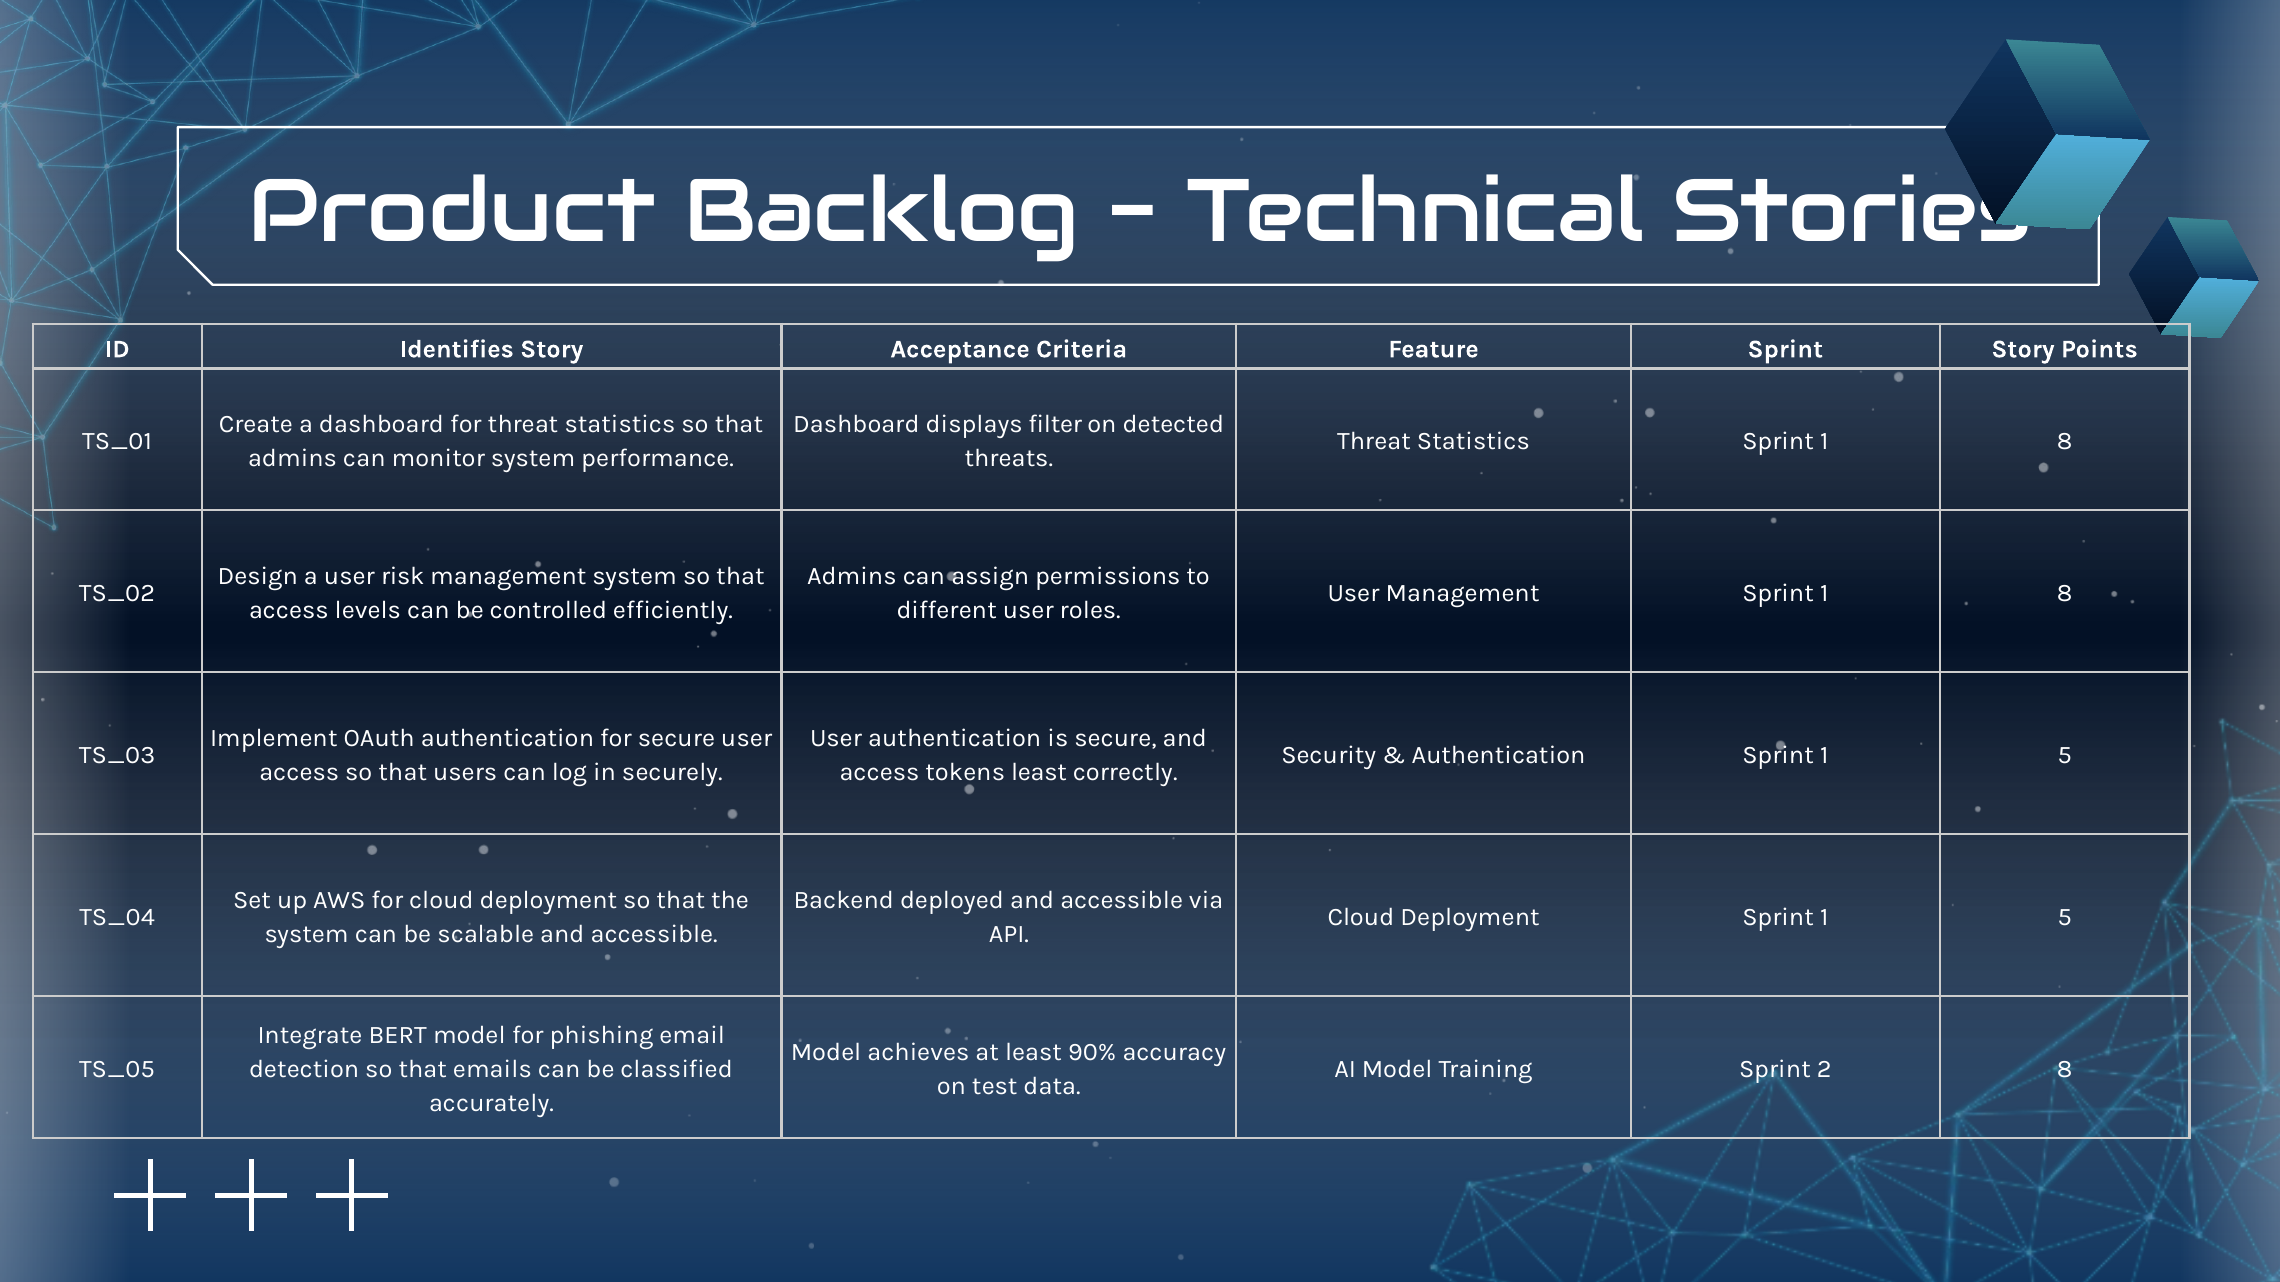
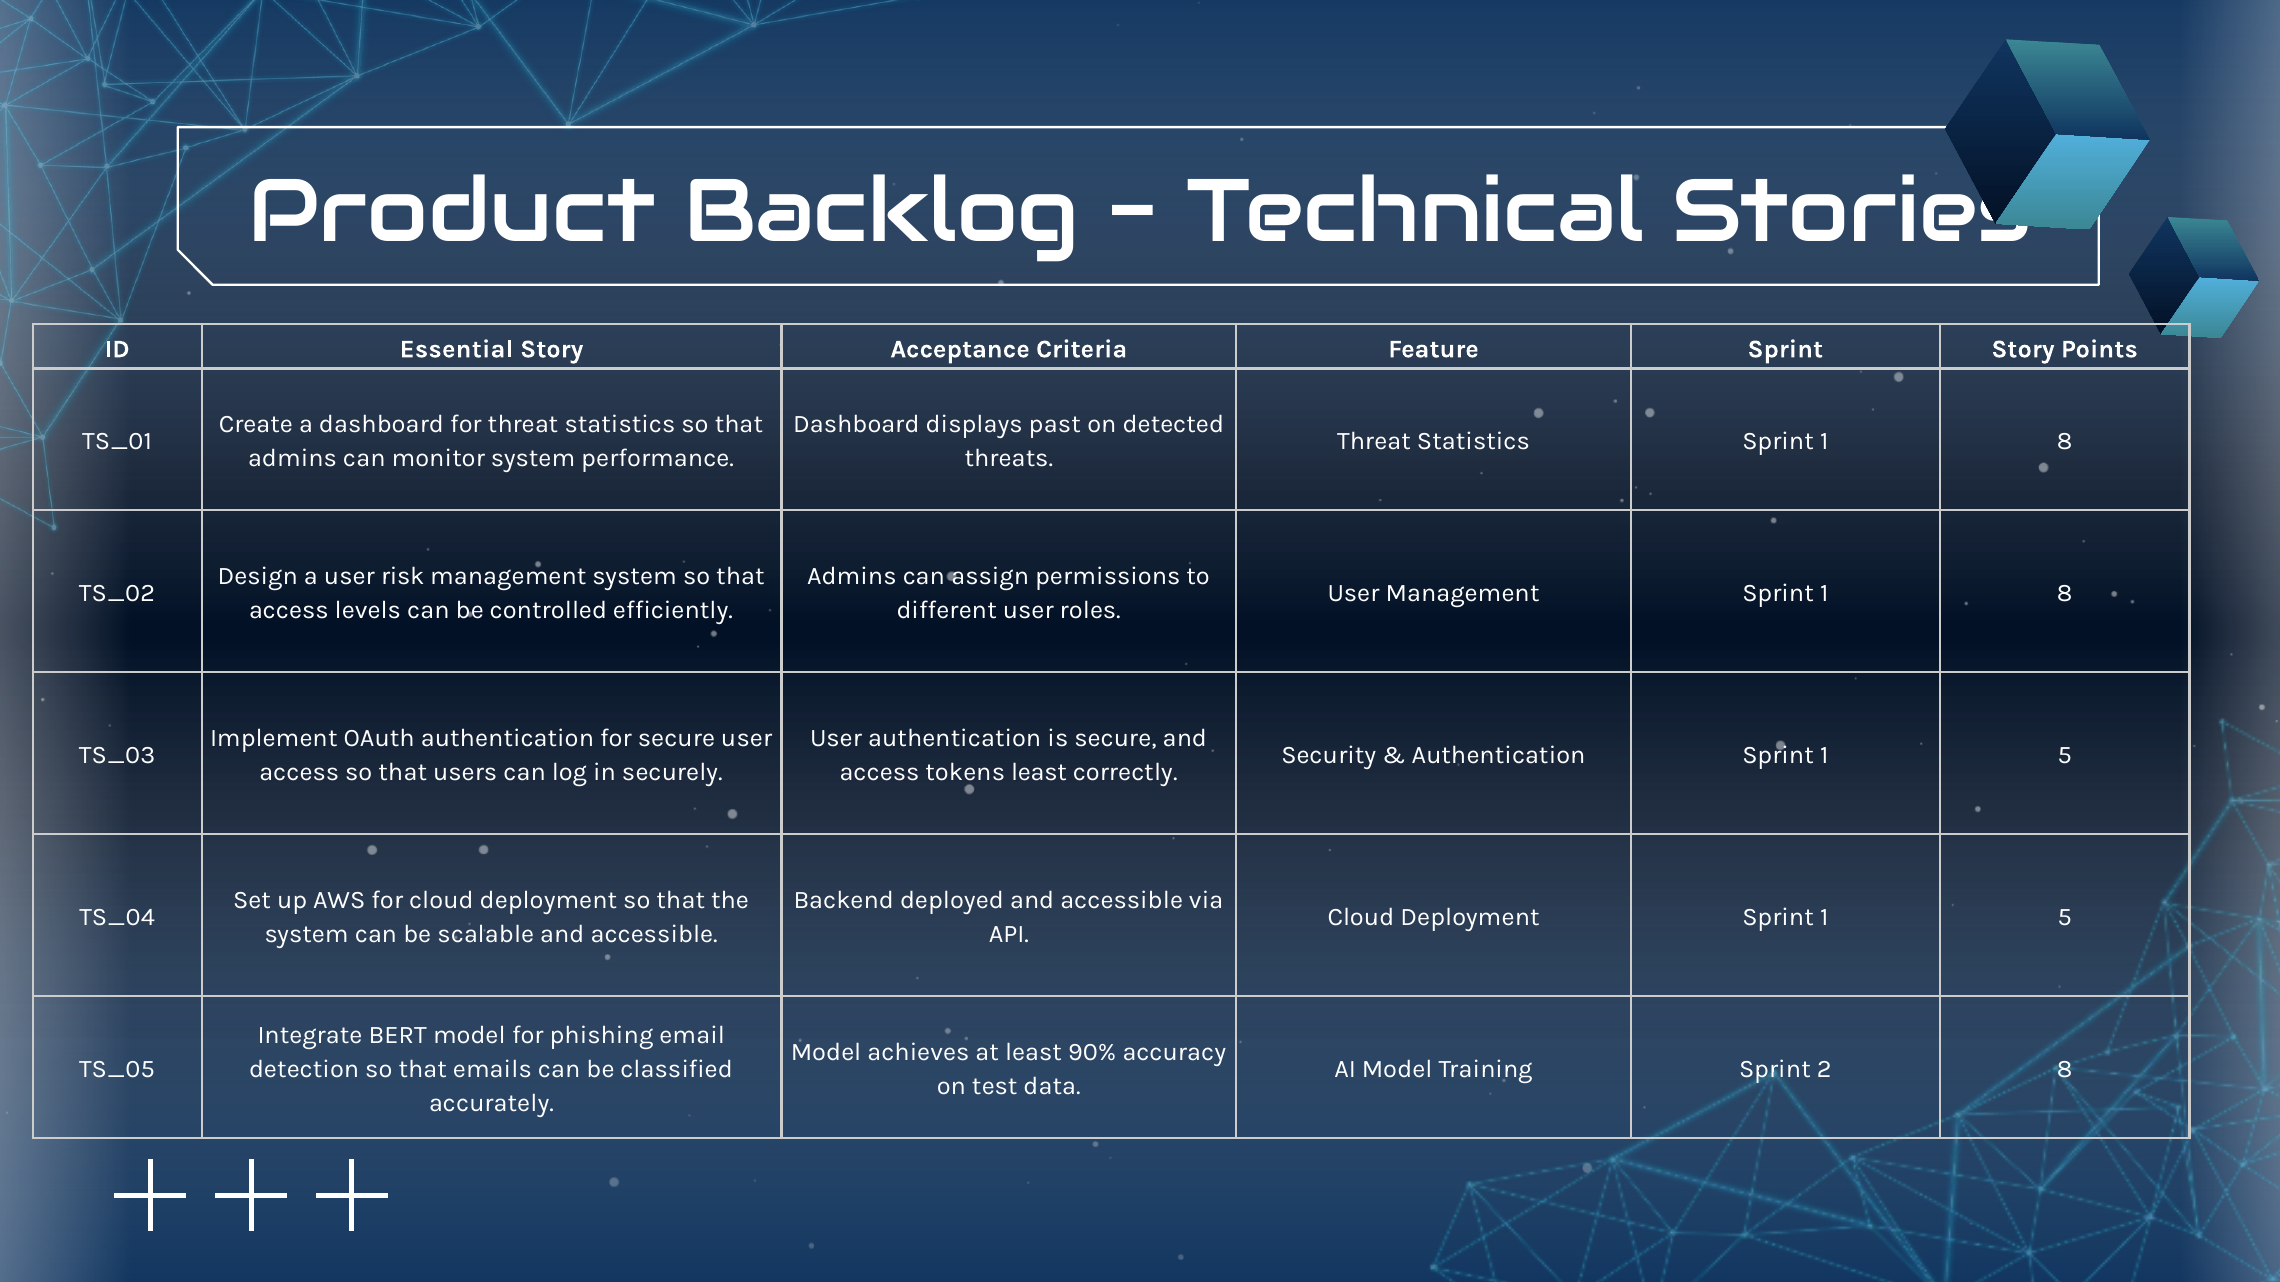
Identifies: Identifies -> Essential
filter: filter -> past
